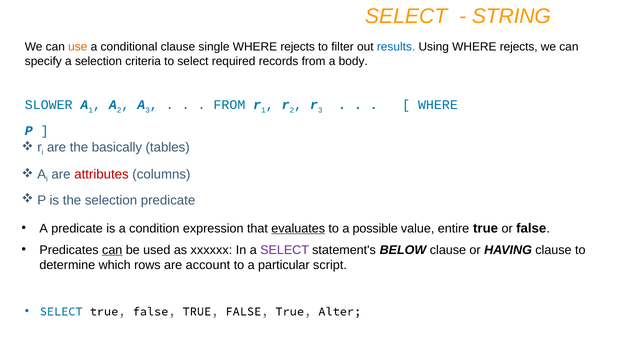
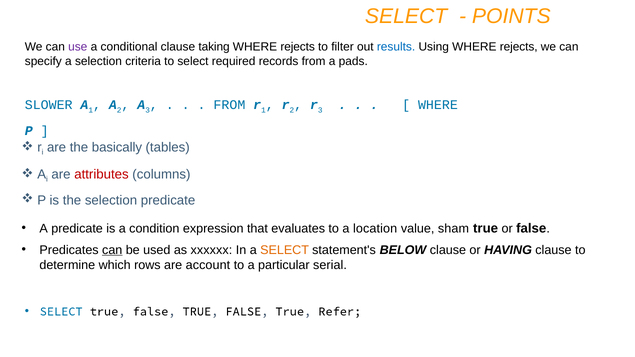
STRING: STRING -> POINTS
use colour: orange -> purple
single: single -> taking
body: body -> pads
evaluates underline: present -> none
possible: possible -> location
entire: entire -> sham
SELECT at (285, 250) colour: purple -> orange
script: script -> serial
Alter: Alter -> Refer
